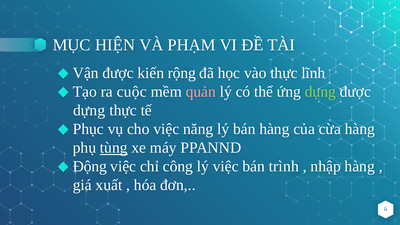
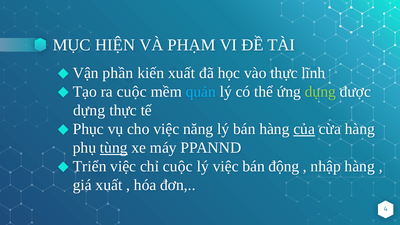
Vận được: được -> phần
kiến rộng: rộng -> xuất
quản colour: pink -> light blue
của underline: none -> present
Động: Động -> Triển
chỉ công: công -> cuộc
trình: trình -> động
